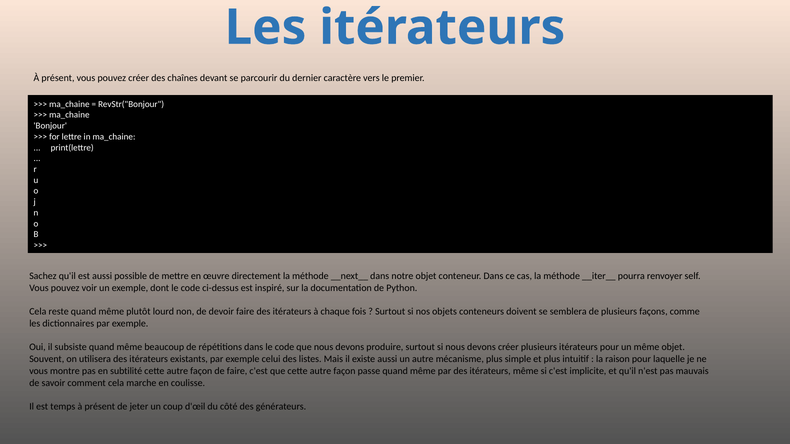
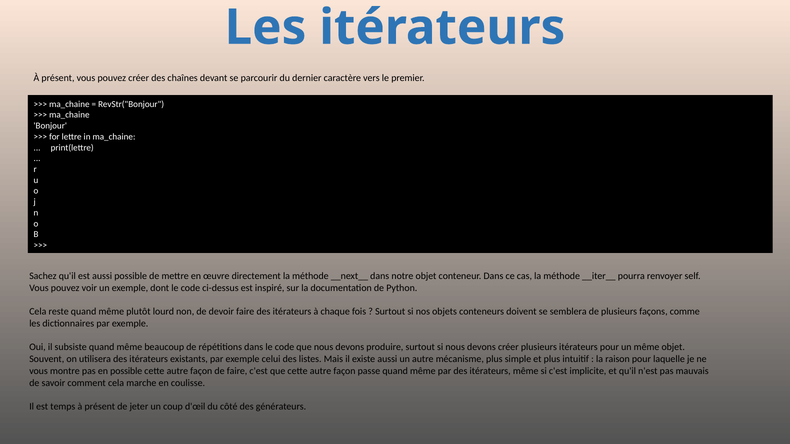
en subtilité: subtilité -> possible
